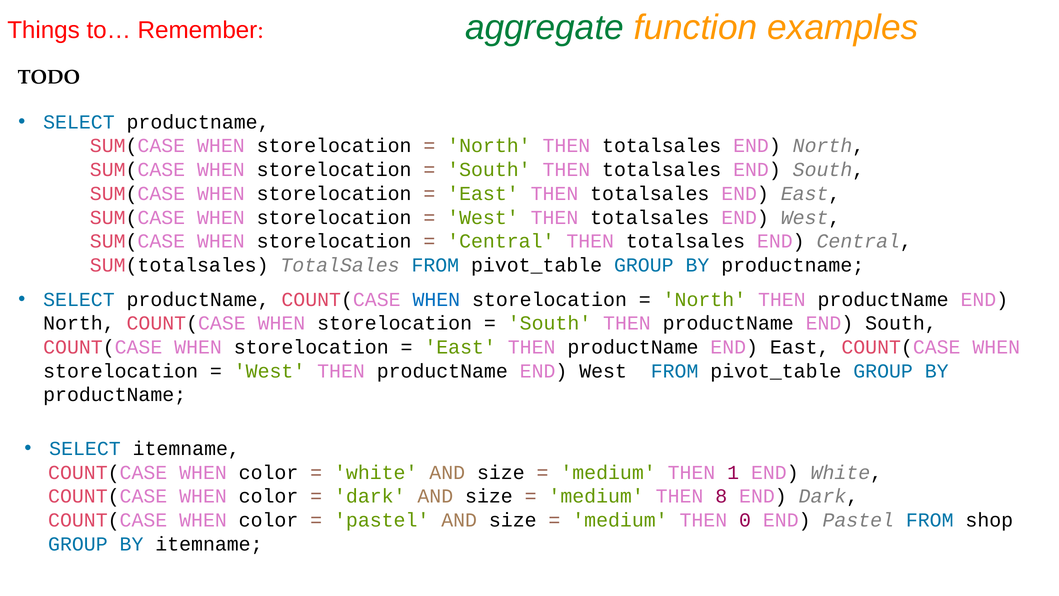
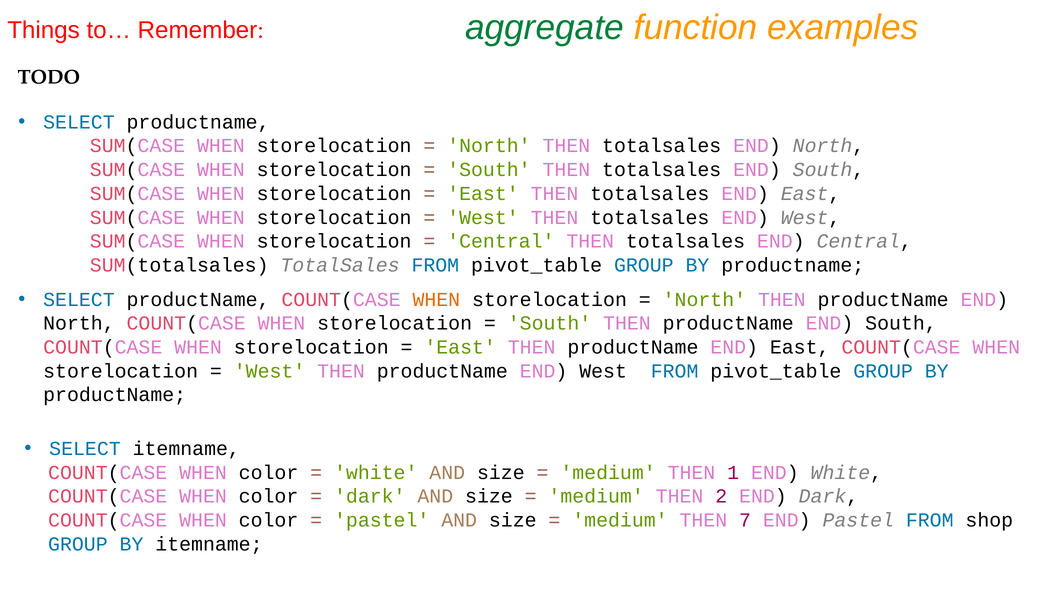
WHEN at (436, 299) colour: blue -> orange
8: 8 -> 2
0: 0 -> 7
